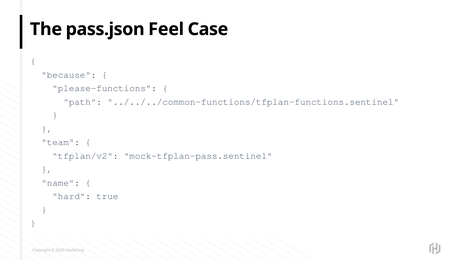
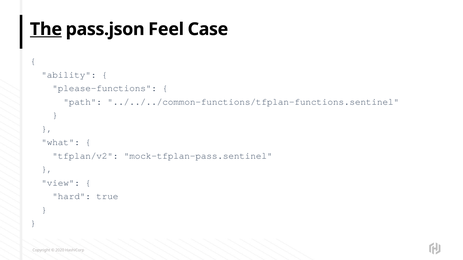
The underline: none -> present
because: because -> ability
team: team -> what
name: name -> view
